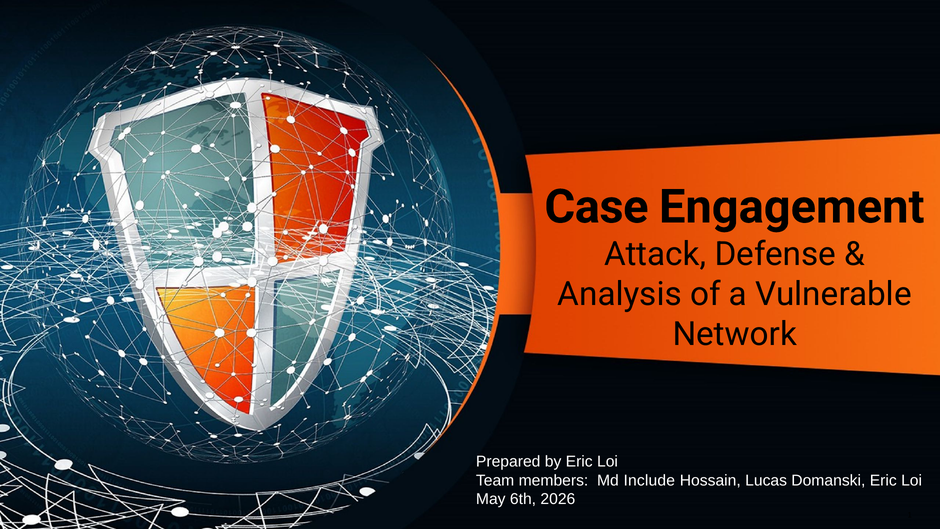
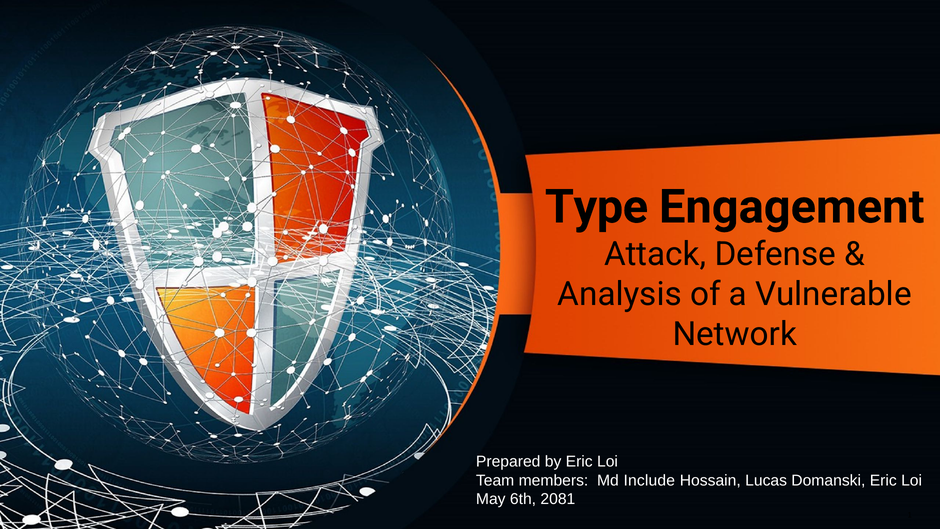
Case: Case -> Type
2026: 2026 -> 2081
